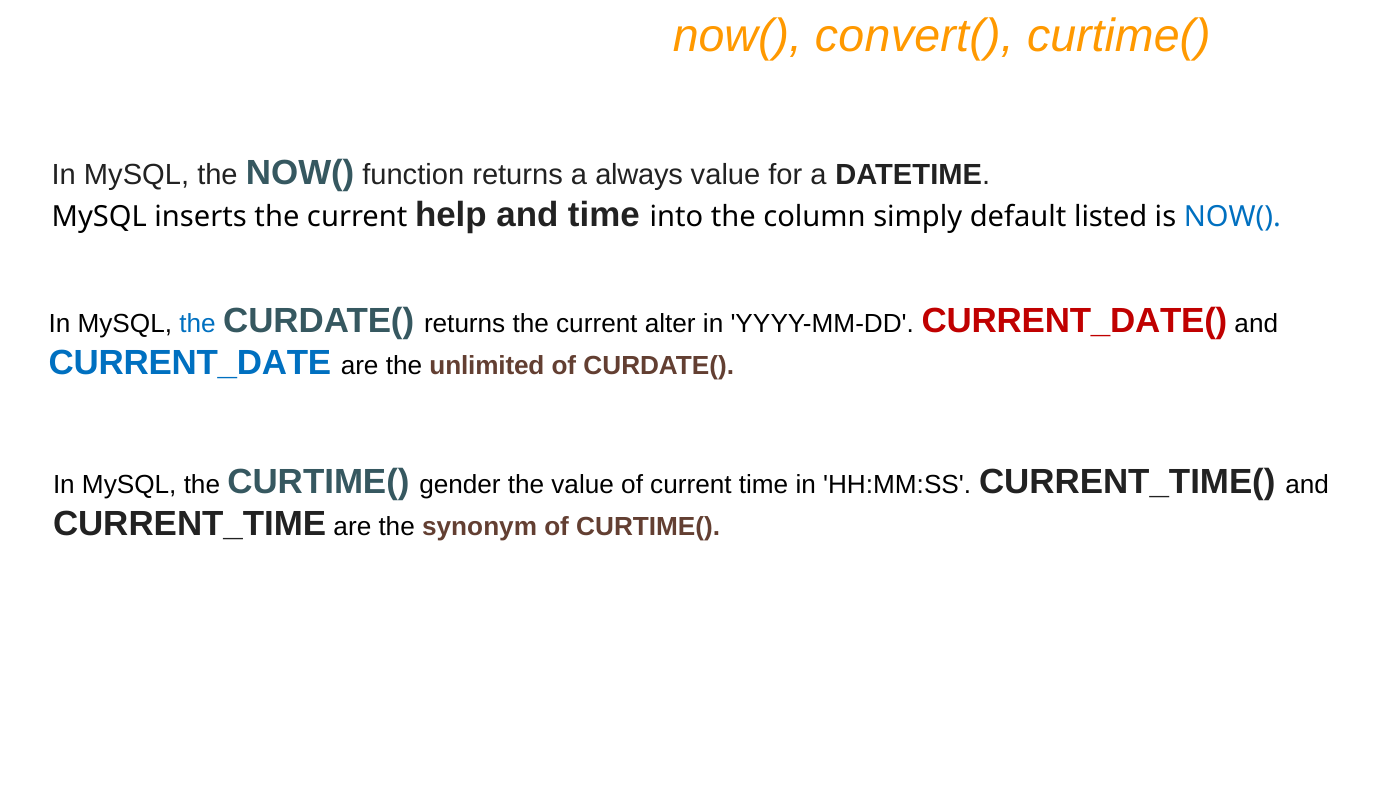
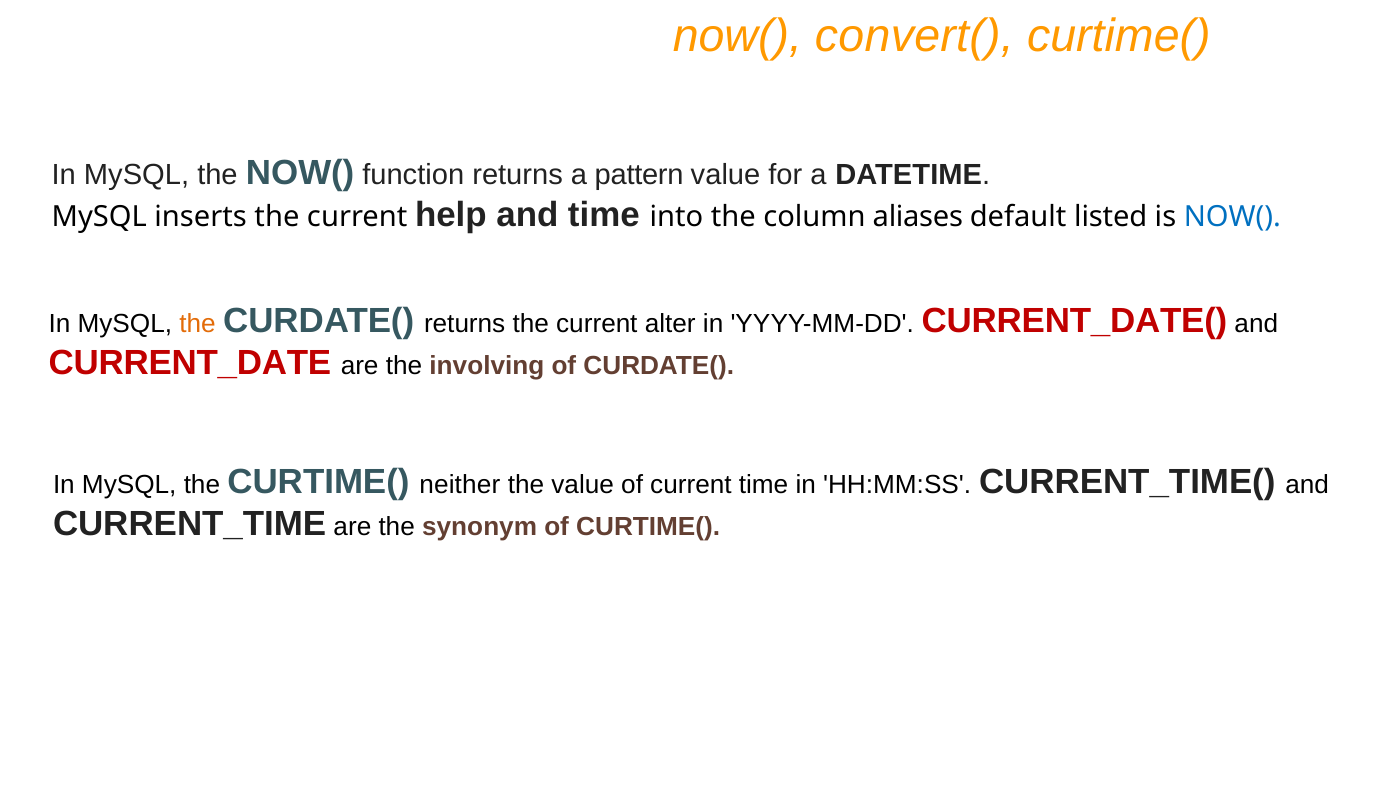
always: always -> pattern
simply: simply -> aliases
the at (198, 324) colour: blue -> orange
CURRENT_DATE colour: blue -> red
unlimited: unlimited -> involving
gender: gender -> neither
